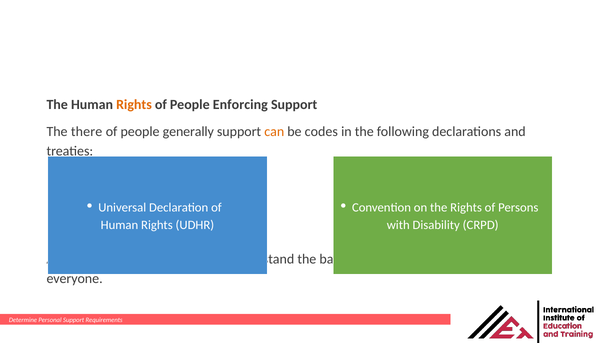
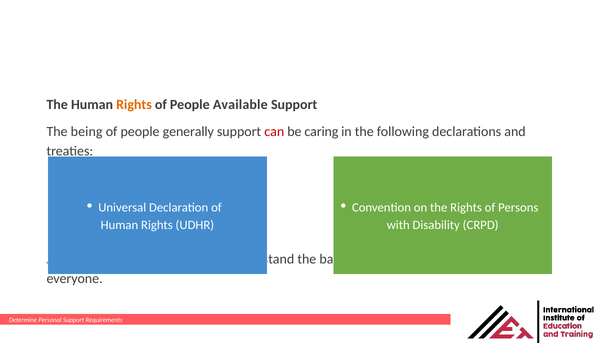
Enforcing: Enforcing -> Available
there: there -> being
can colour: orange -> red
codes: codes -> caring
